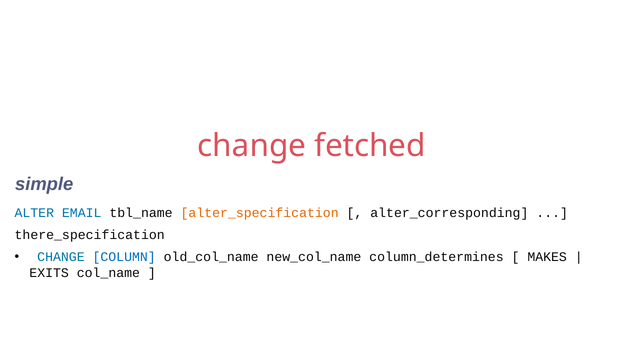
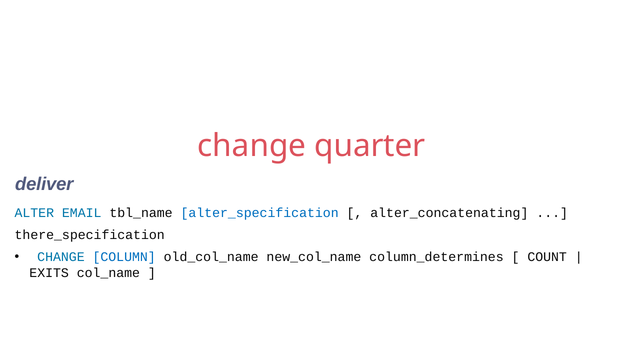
fetched: fetched -> quarter
simple: simple -> deliver
alter_specification colour: orange -> blue
alter_corresponding: alter_corresponding -> alter_concatenating
MAKES: MAKES -> COUNT
